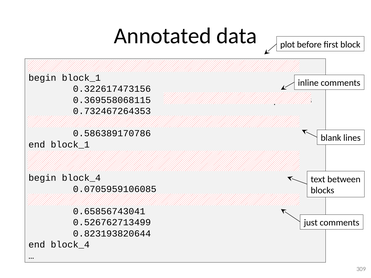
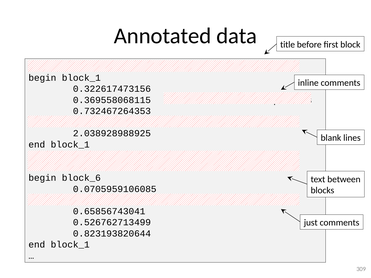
plot: plot -> title
0.586389170786: 0.586389170786 -> 2.038928988925
begin block_4: block_4 -> block_6
block_4 at (70, 245): block_4 -> block_1
